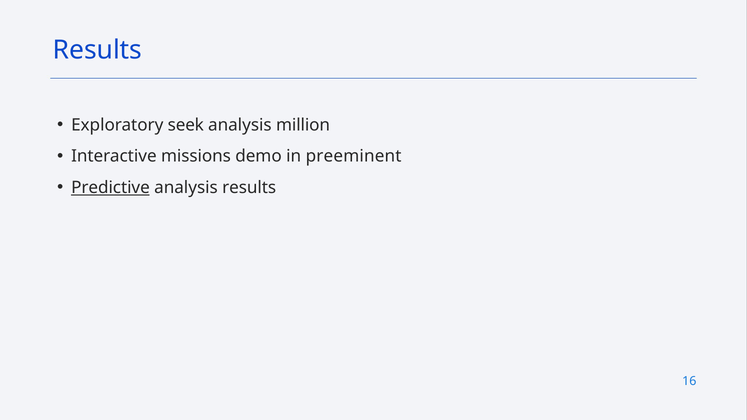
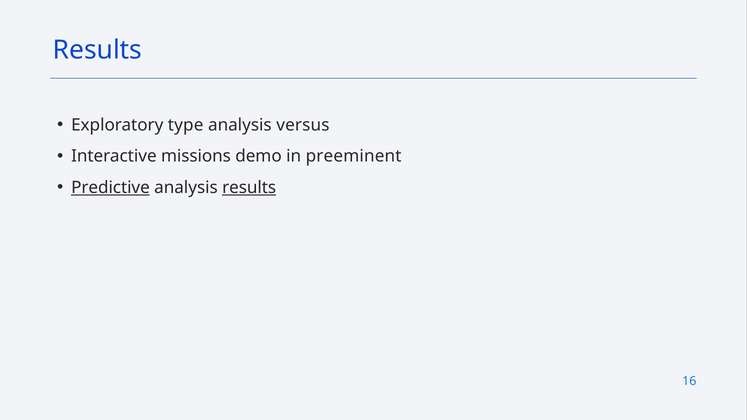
seek: seek -> type
million: million -> versus
results at (249, 188) underline: none -> present
